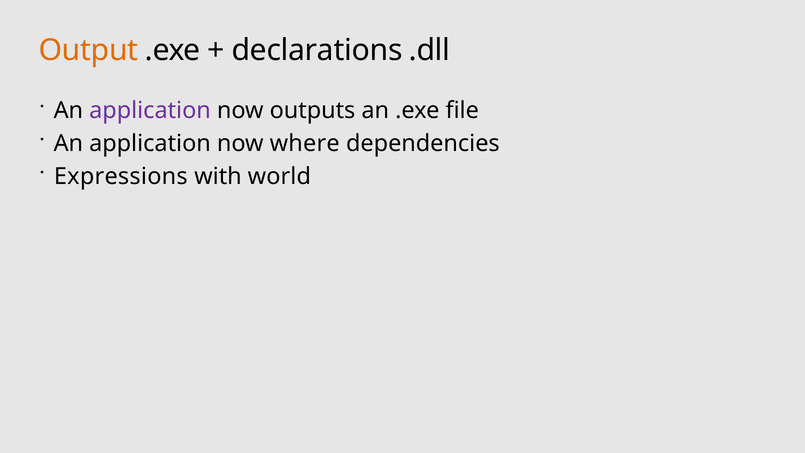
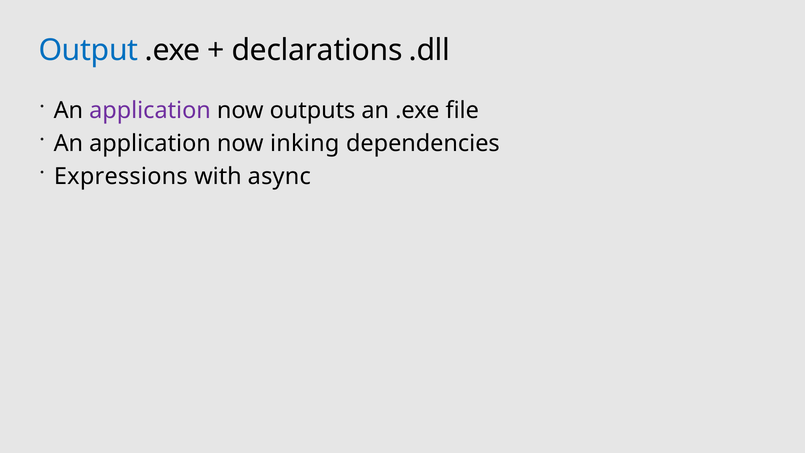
Output colour: orange -> blue
where: where -> inking
world: world -> async
